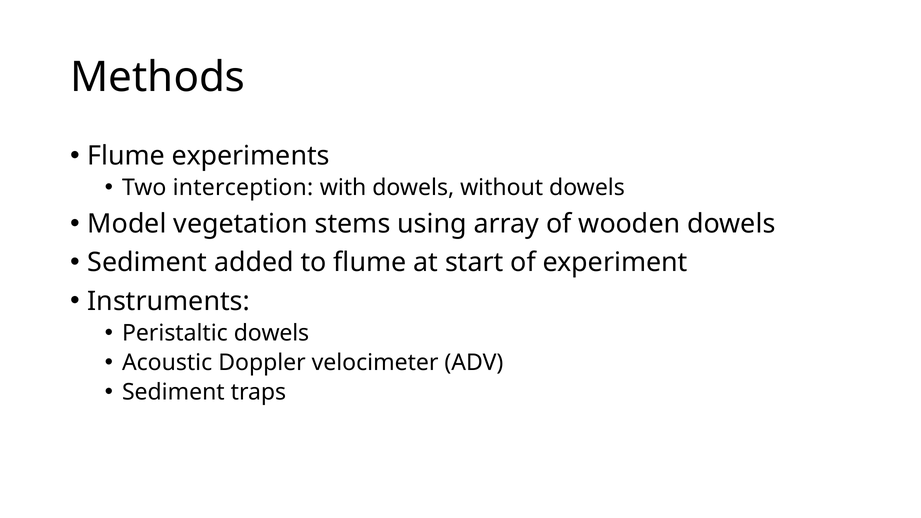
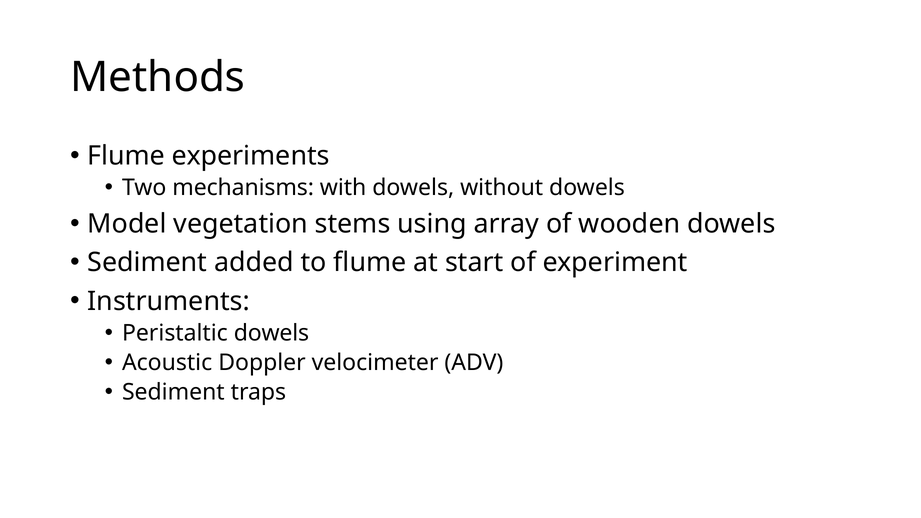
interception: interception -> mechanisms
